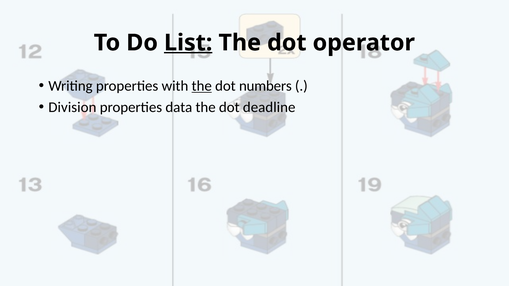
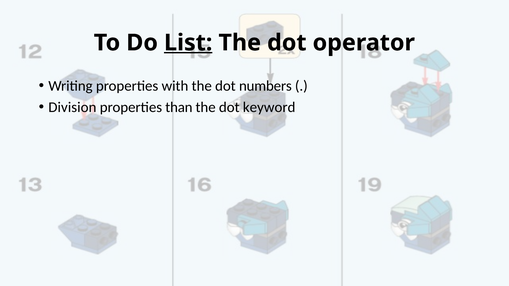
the at (202, 86) underline: present -> none
data: data -> than
deadline: deadline -> keyword
